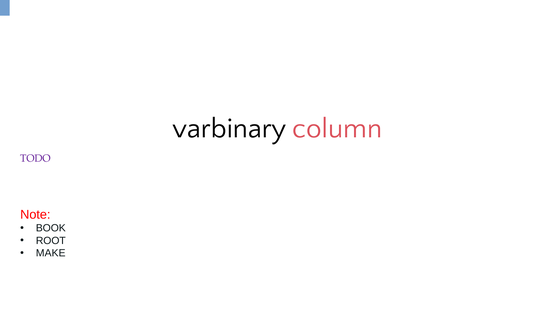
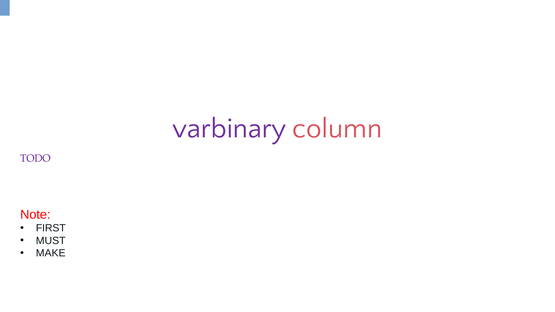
varbinary colour: black -> purple
BOOK: BOOK -> FIRST
ROOT: ROOT -> MUST
